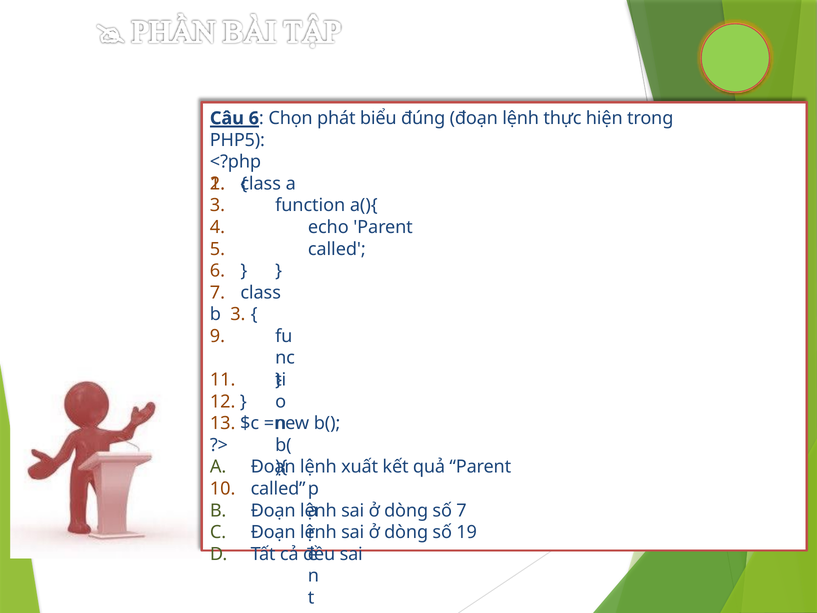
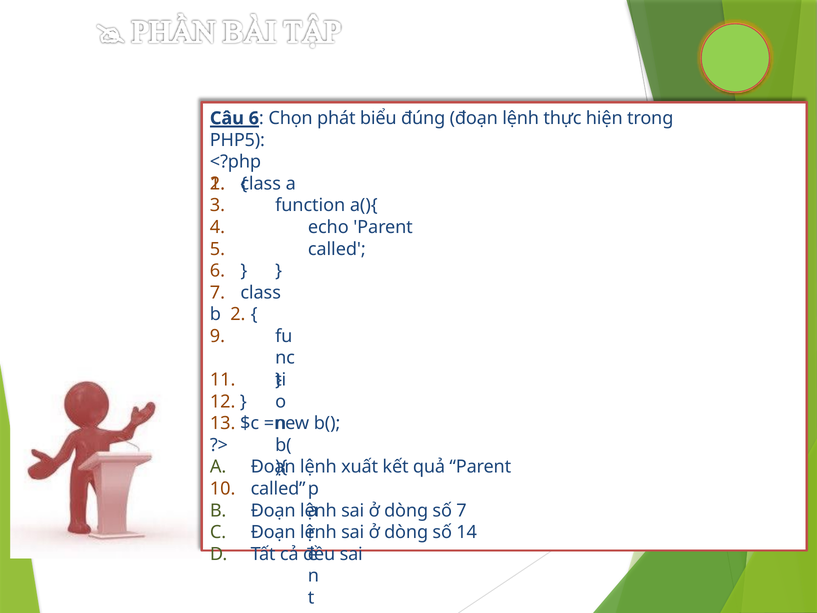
b 3: 3 -> 2
19: 19 -> 14
